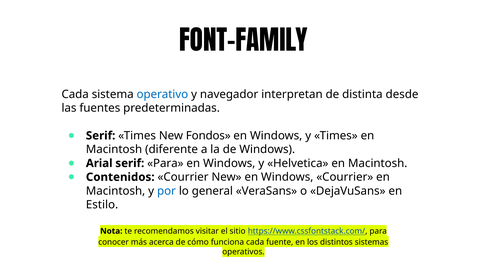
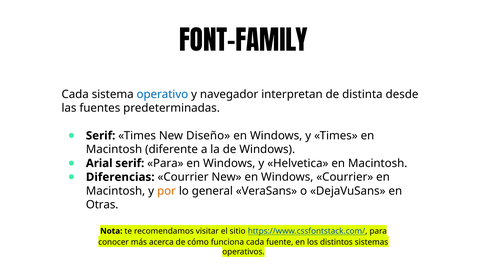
Fondos: Fondos -> Diseño
Contenidos: Contenidos -> Diferencias
por colour: blue -> orange
Estilo: Estilo -> Otras
